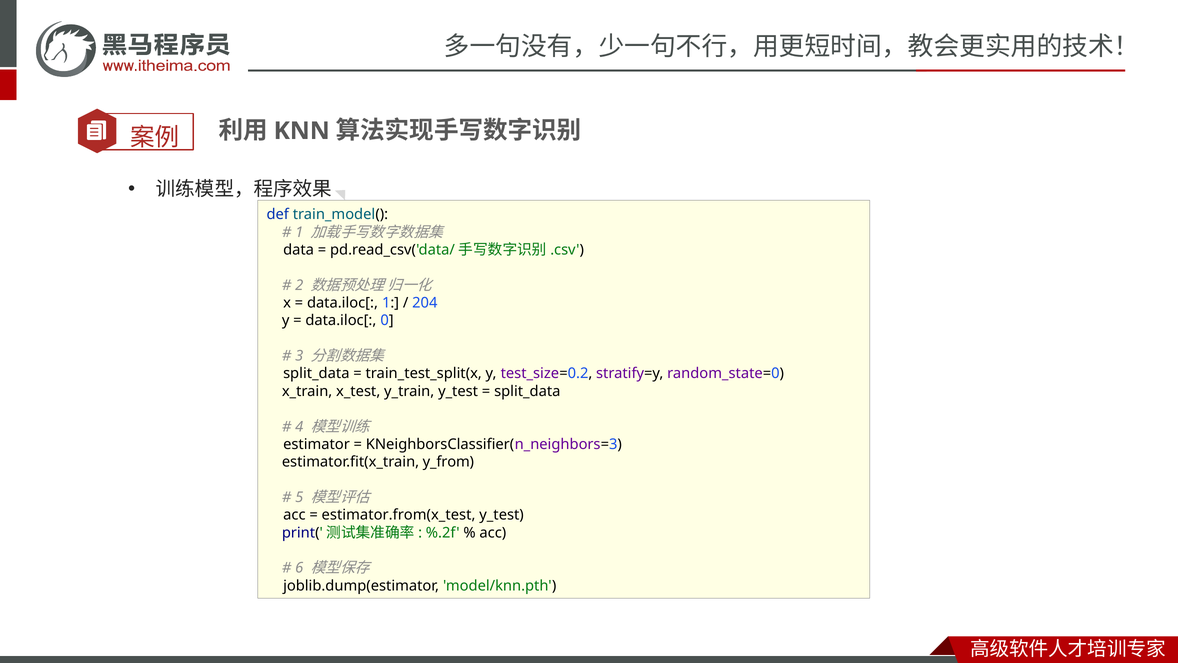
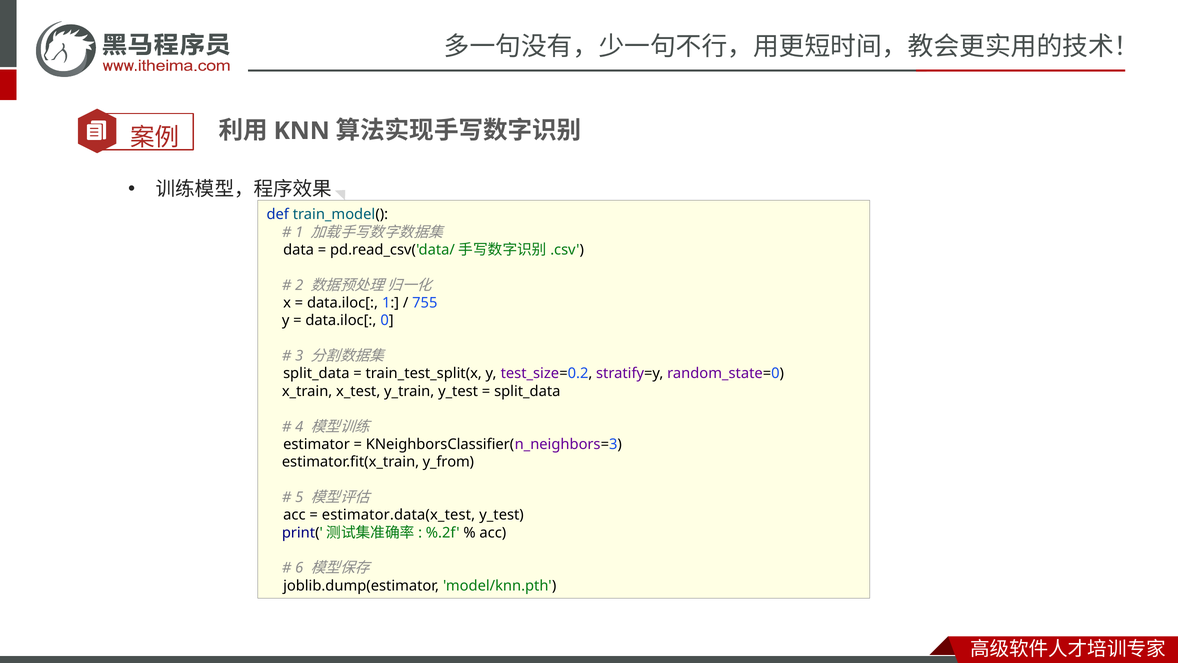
204: 204 -> 755
estimator.from(x_test: estimator.from(x_test -> estimator.data(x_test
